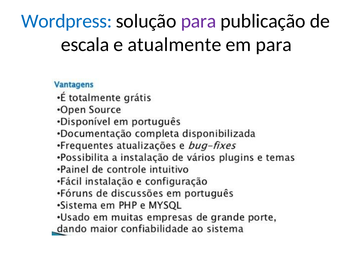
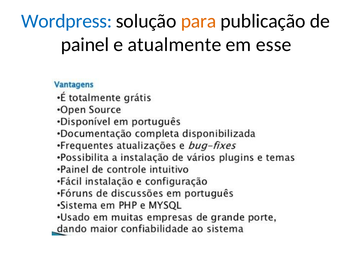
para at (199, 21) colour: purple -> orange
escala: escala -> painel
em para: para -> esse
